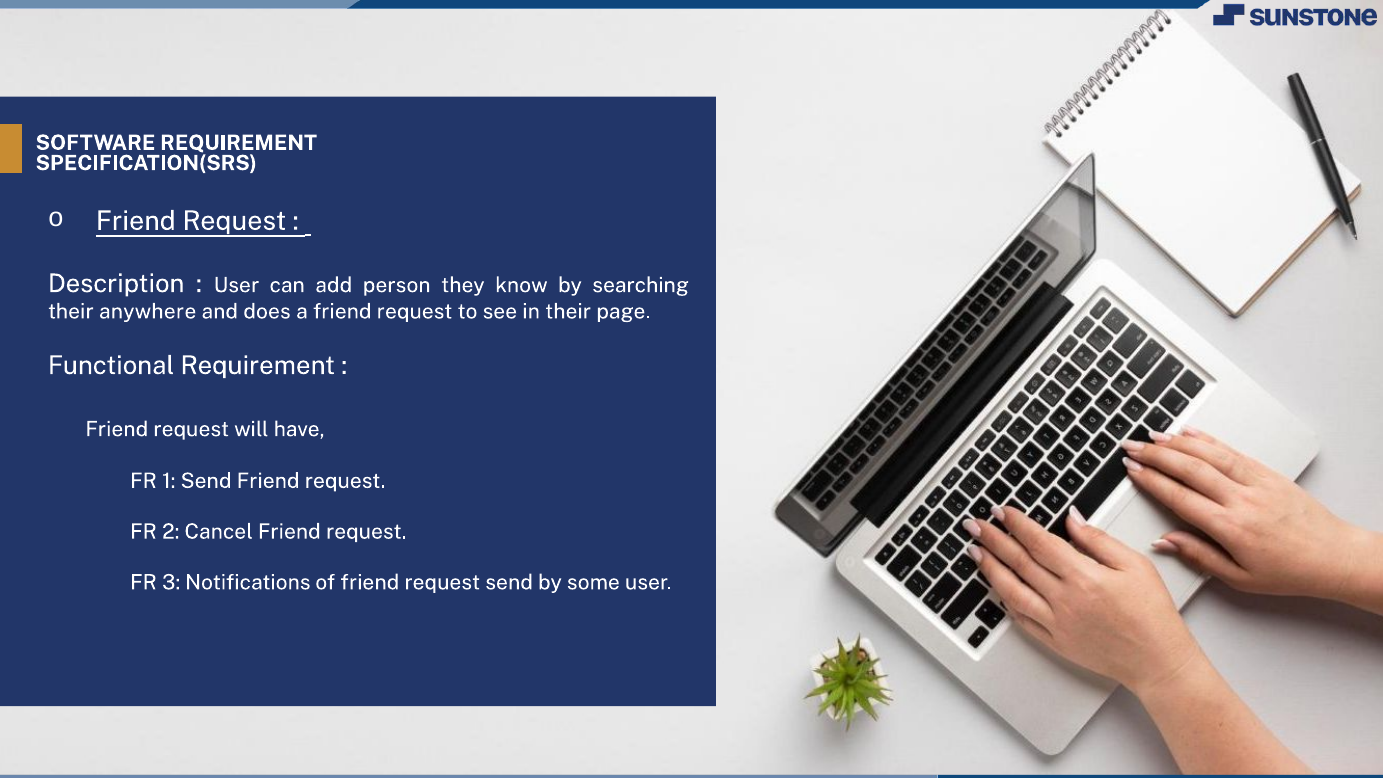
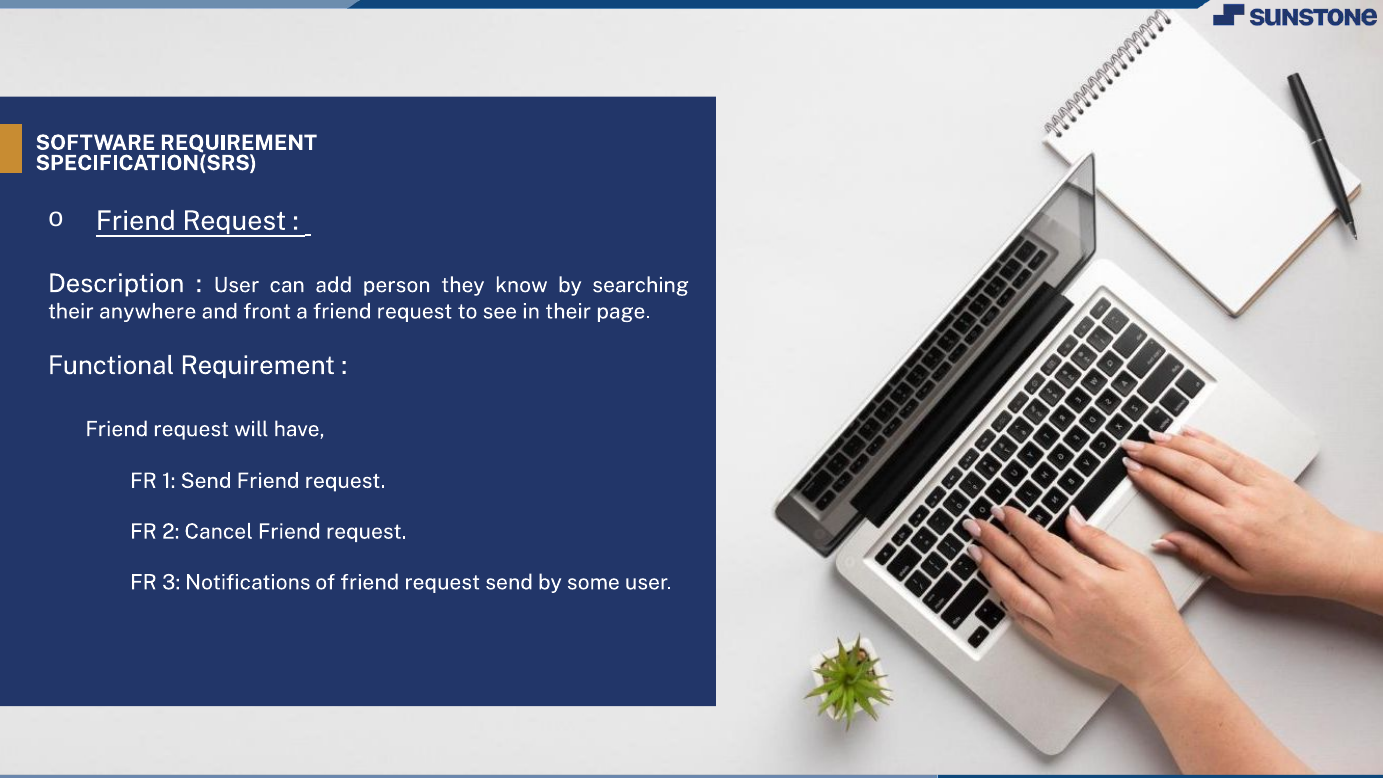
does: does -> front
